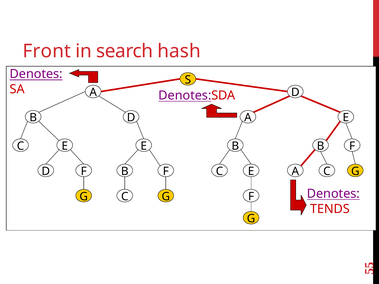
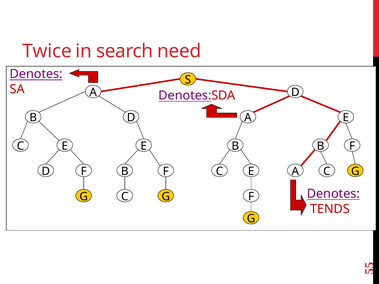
Front: Front -> Twice
hash: hash -> need
